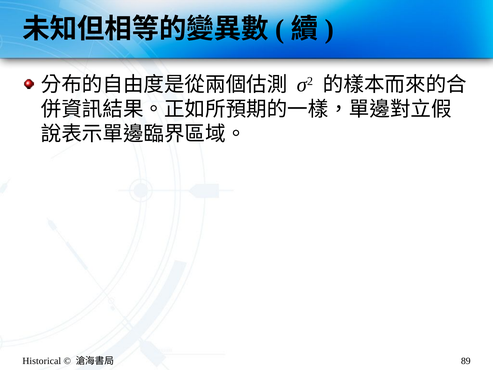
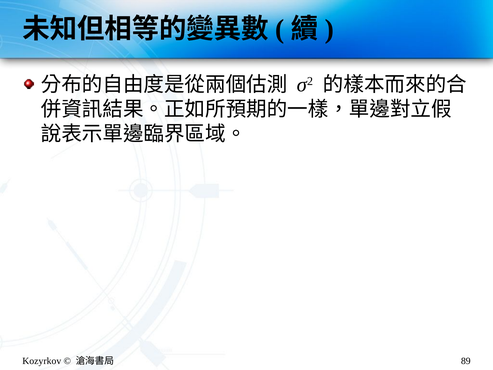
Historical: Historical -> Kozyrkov
